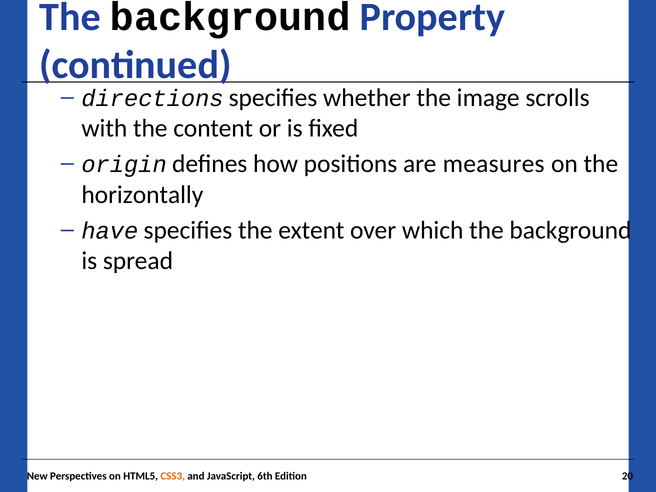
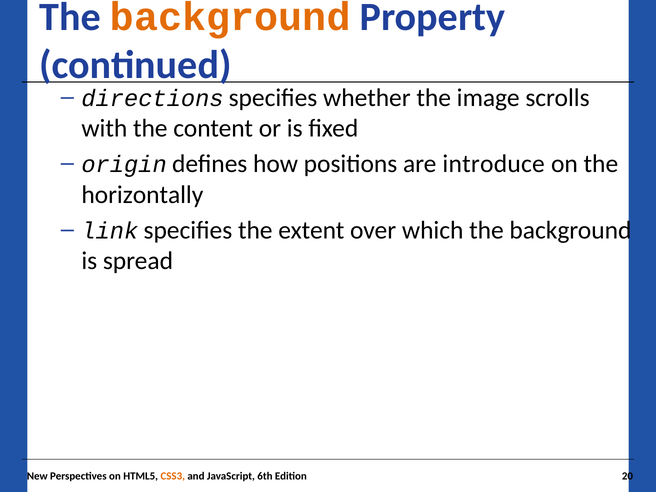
background at (230, 17) colour: black -> orange
measures: measures -> introduce
have: have -> link
